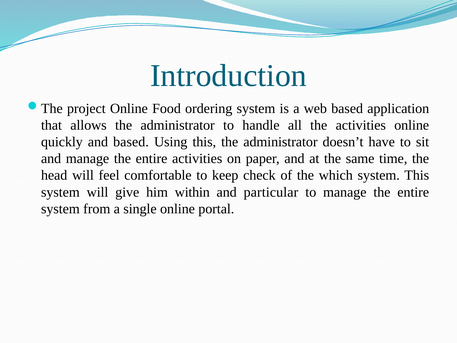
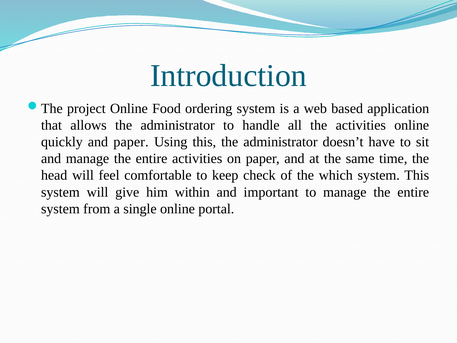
and based: based -> paper
particular: particular -> important
